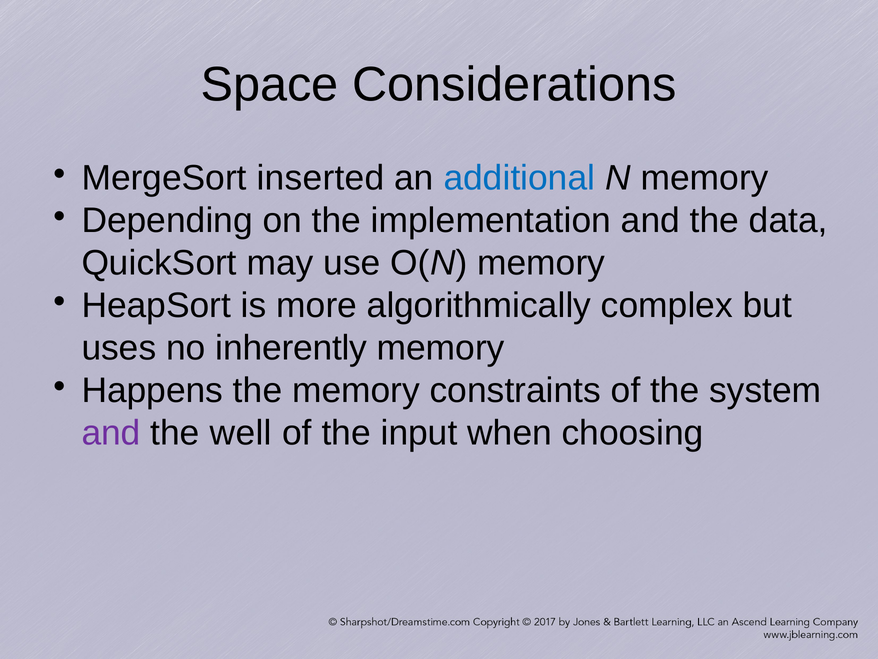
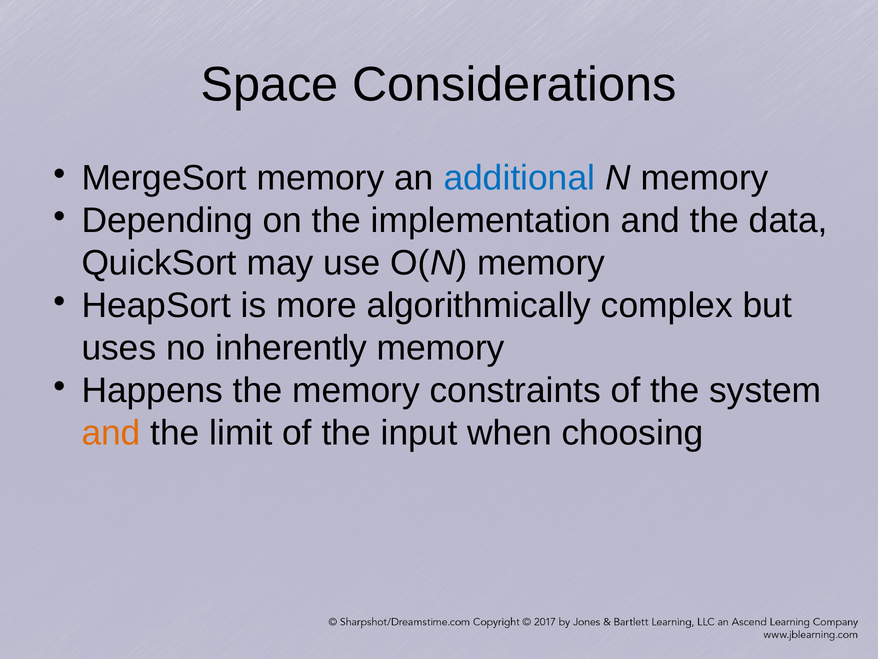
MergeSort inserted: inserted -> memory
and at (111, 433) colour: purple -> orange
well: well -> limit
